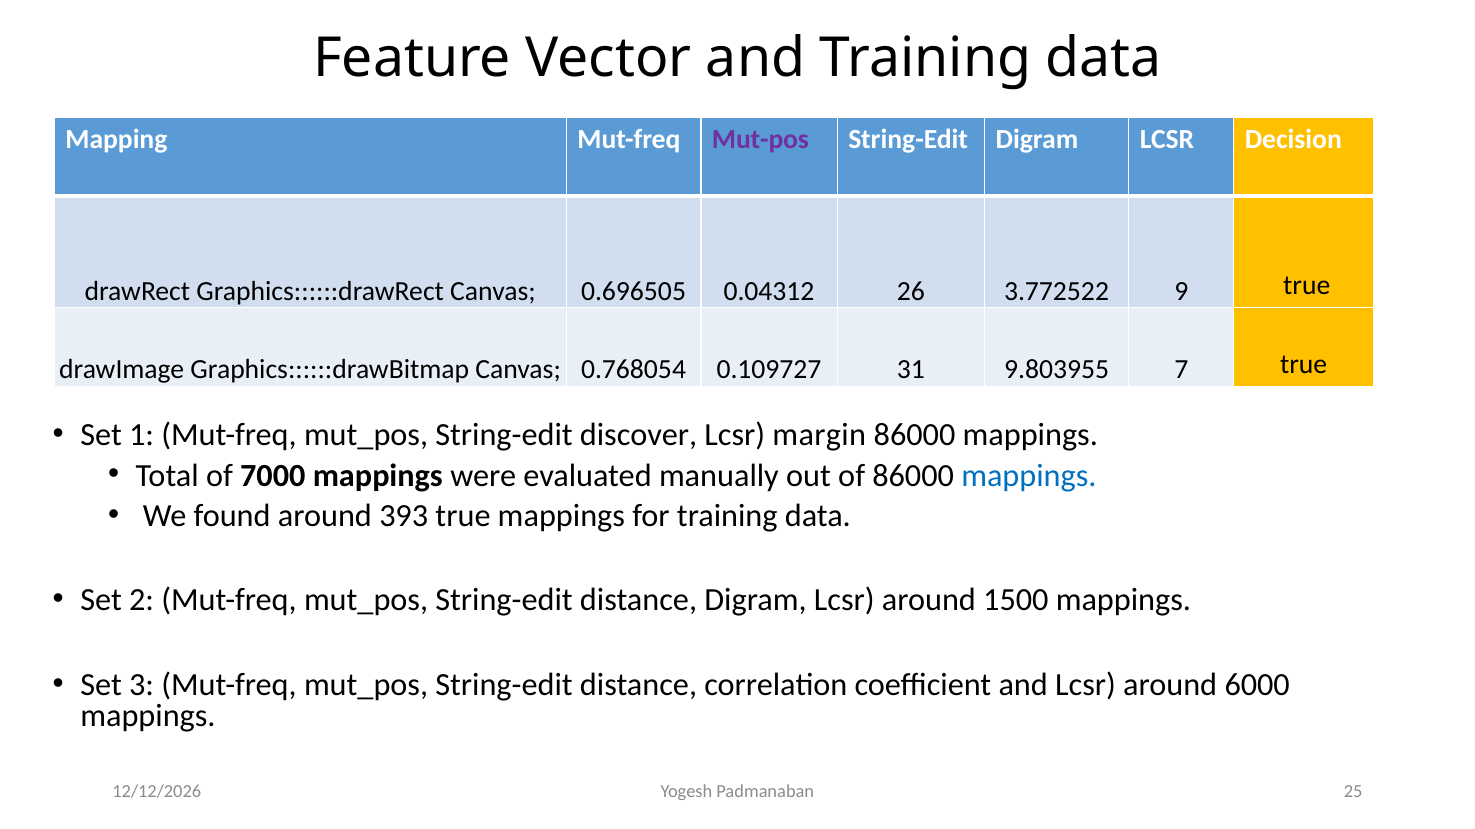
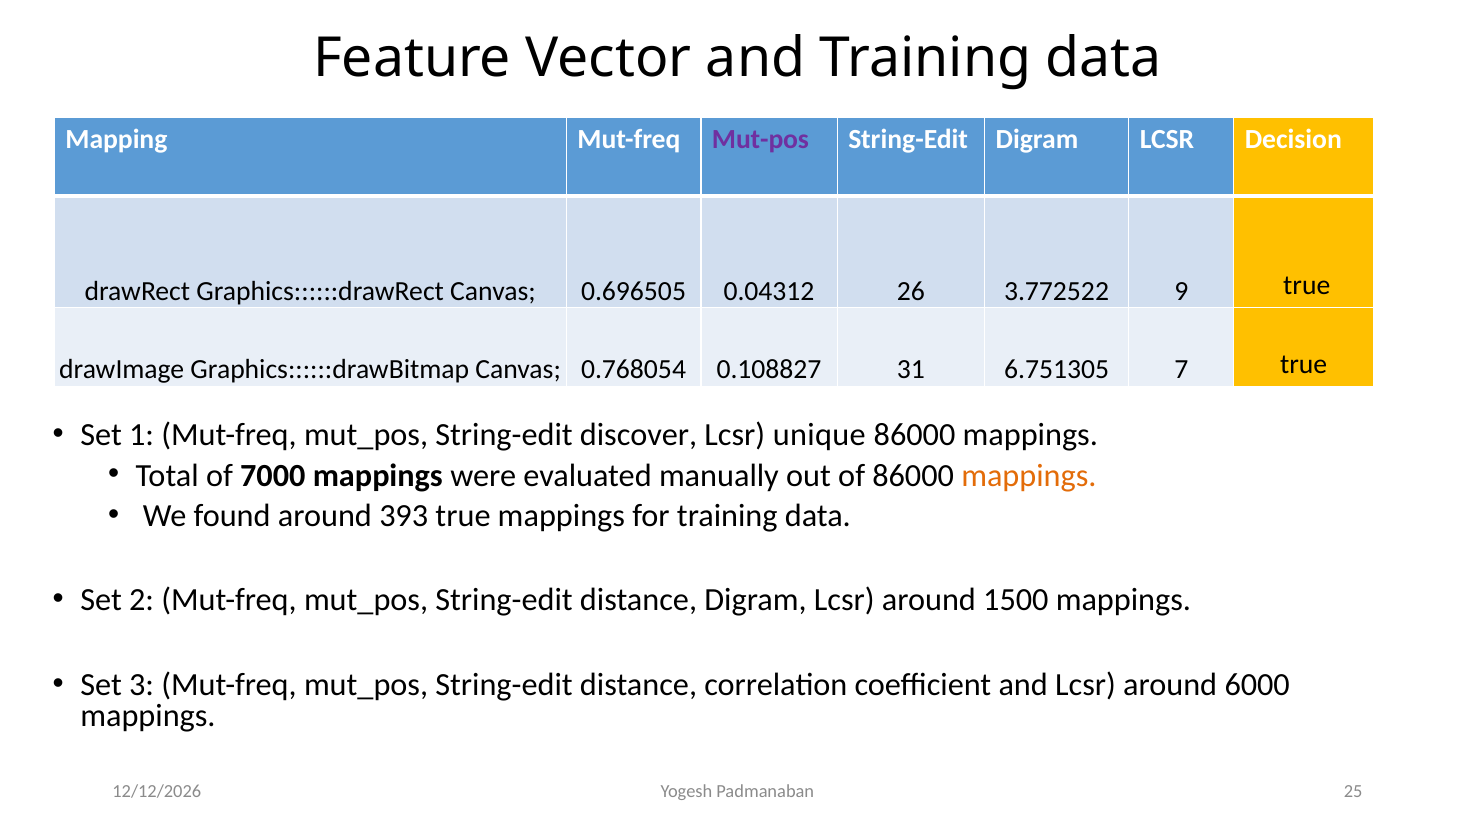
0.109727: 0.109727 -> 0.108827
9.803955: 9.803955 -> 6.751305
margin: margin -> unique
mappings at (1029, 476) colour: blue -> orange
